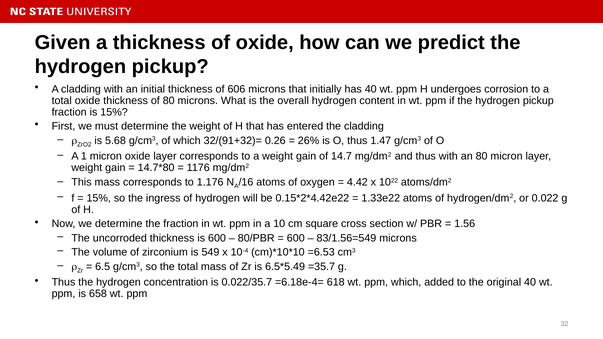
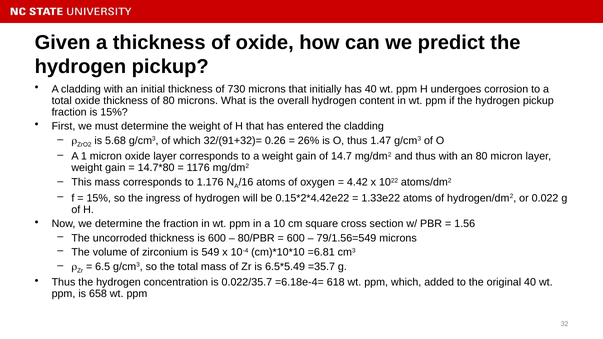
606: 606 -> 730
83/1.56=549: 83/1.56=549 -> 79/1.56=549
=6.53: =6.53 -> =6.81
